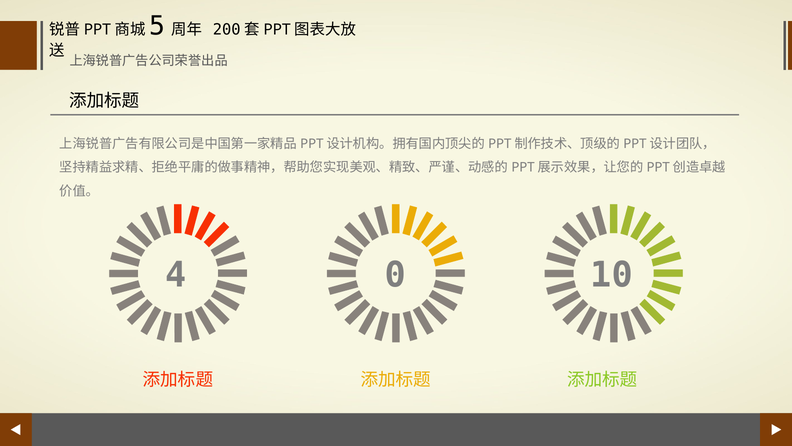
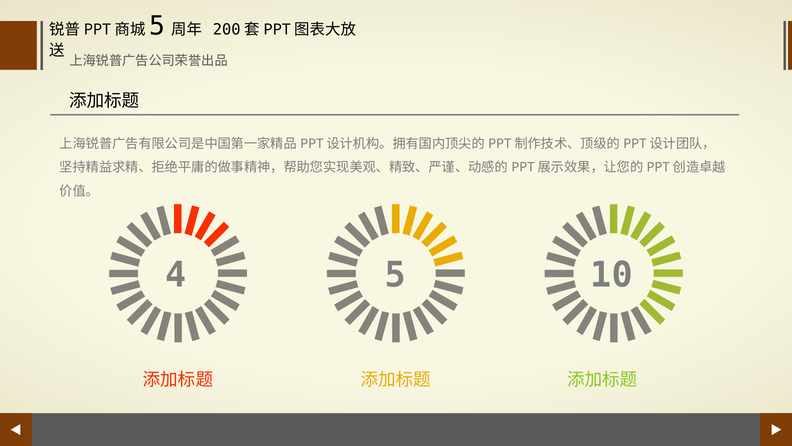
4 0: 0 -> 5
